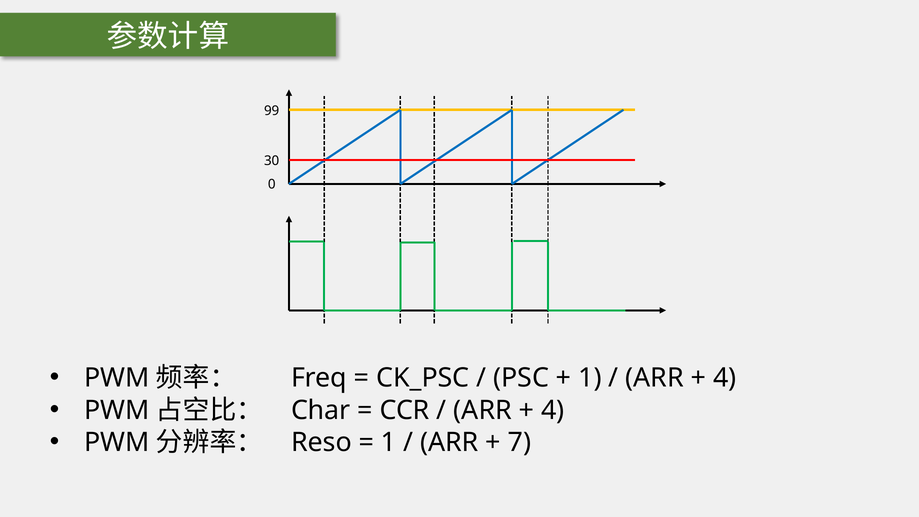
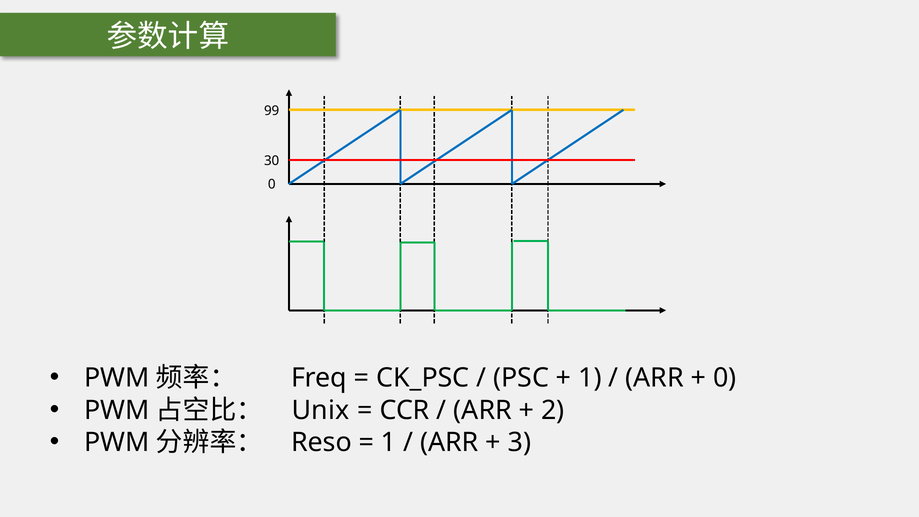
4 at (725, 378): 4 -> 0
Char: Char -> Unix
4 at (553, 410): 4 -> 2
7: 7 -> 3
